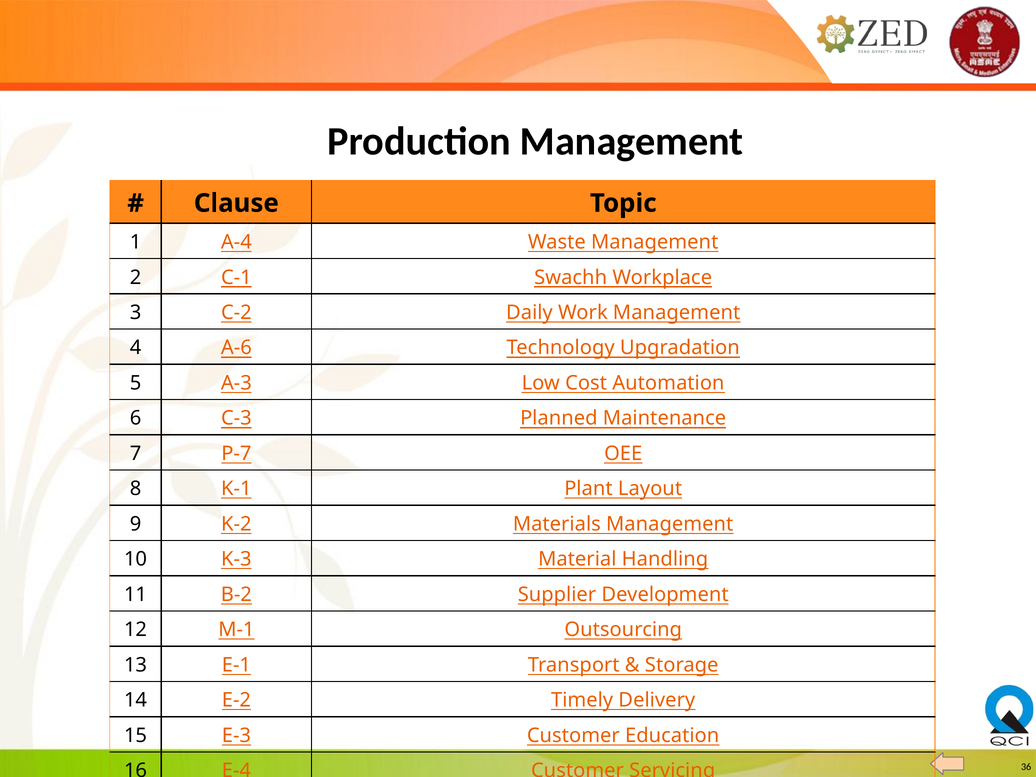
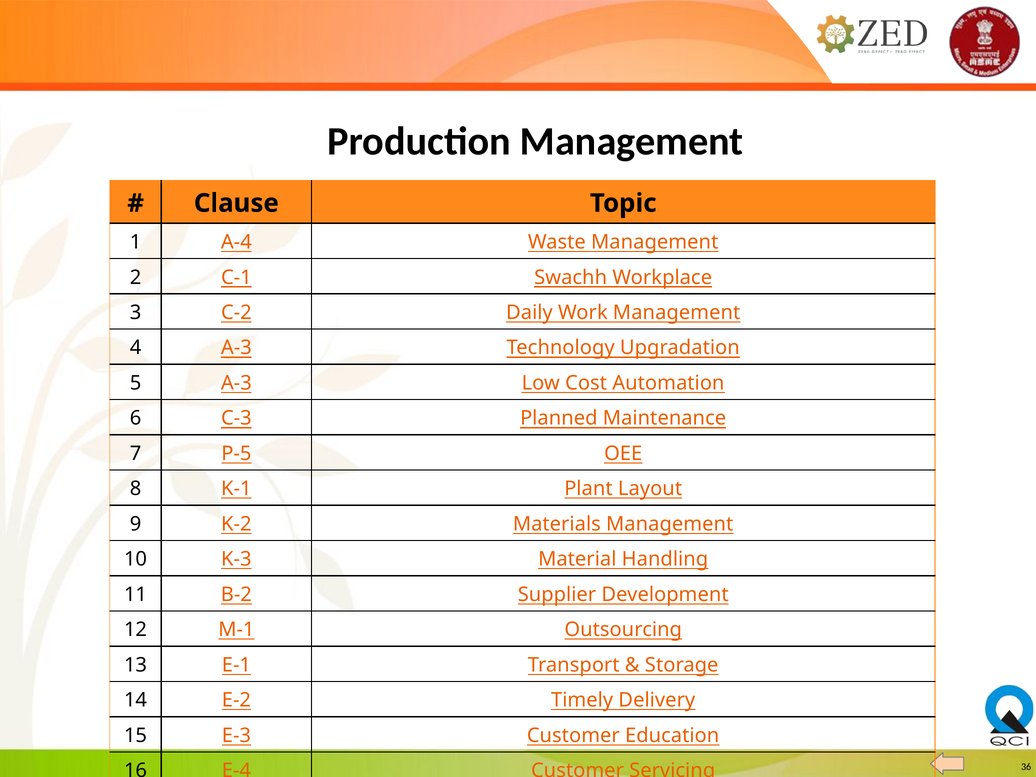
4 A-6: A-6 -> A-3
P-7: P-7 -> P-5
